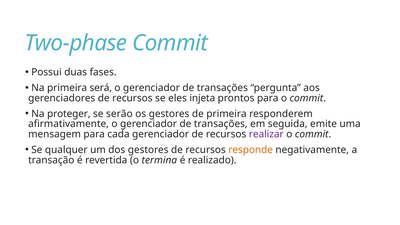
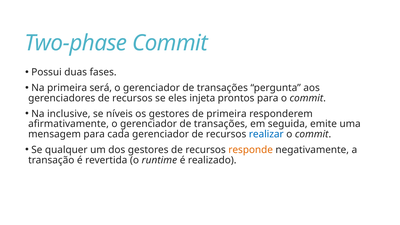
proteger: proteger -> inclusive
serão: serão -> níveis
realizar colour: purple -> blue
termina: termina -> runtime
